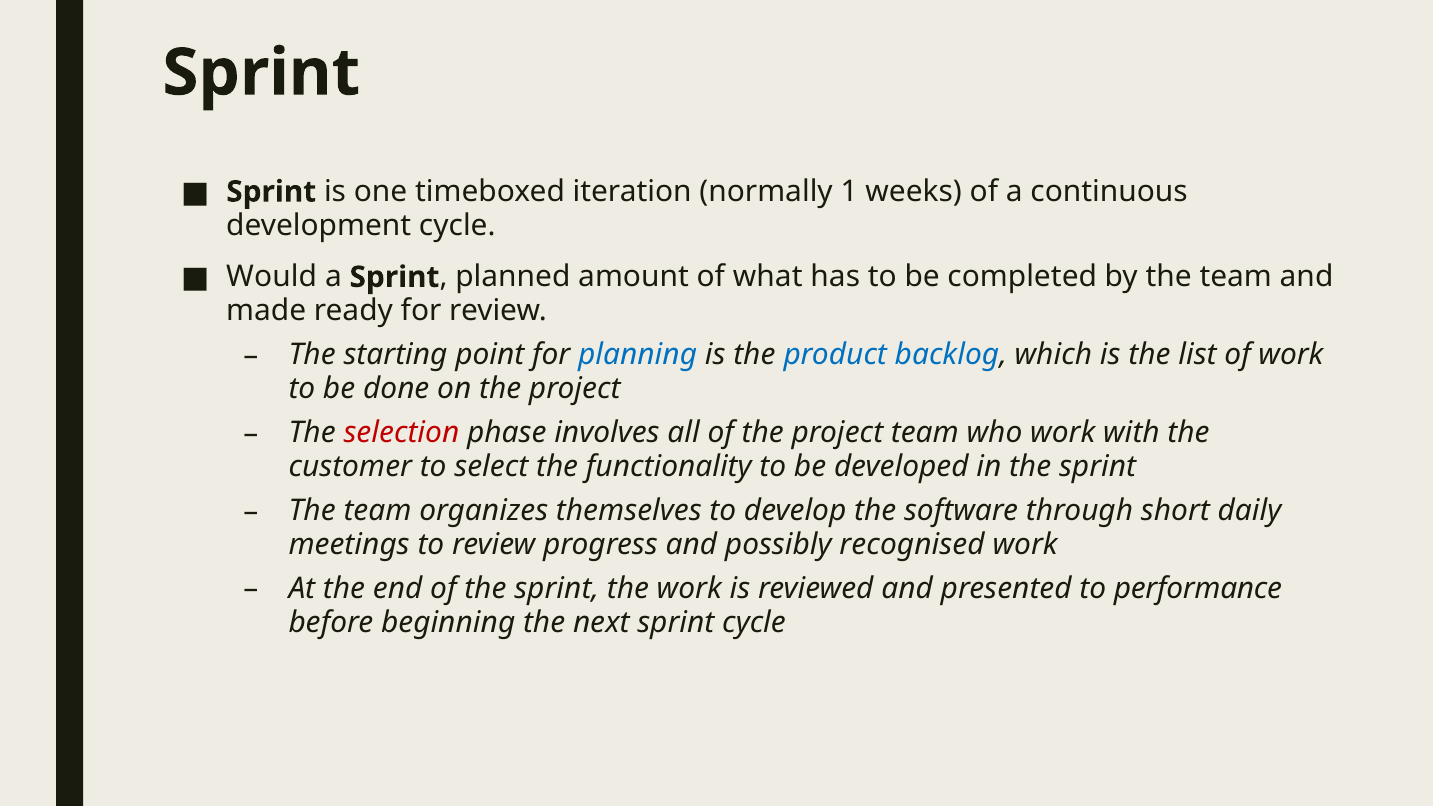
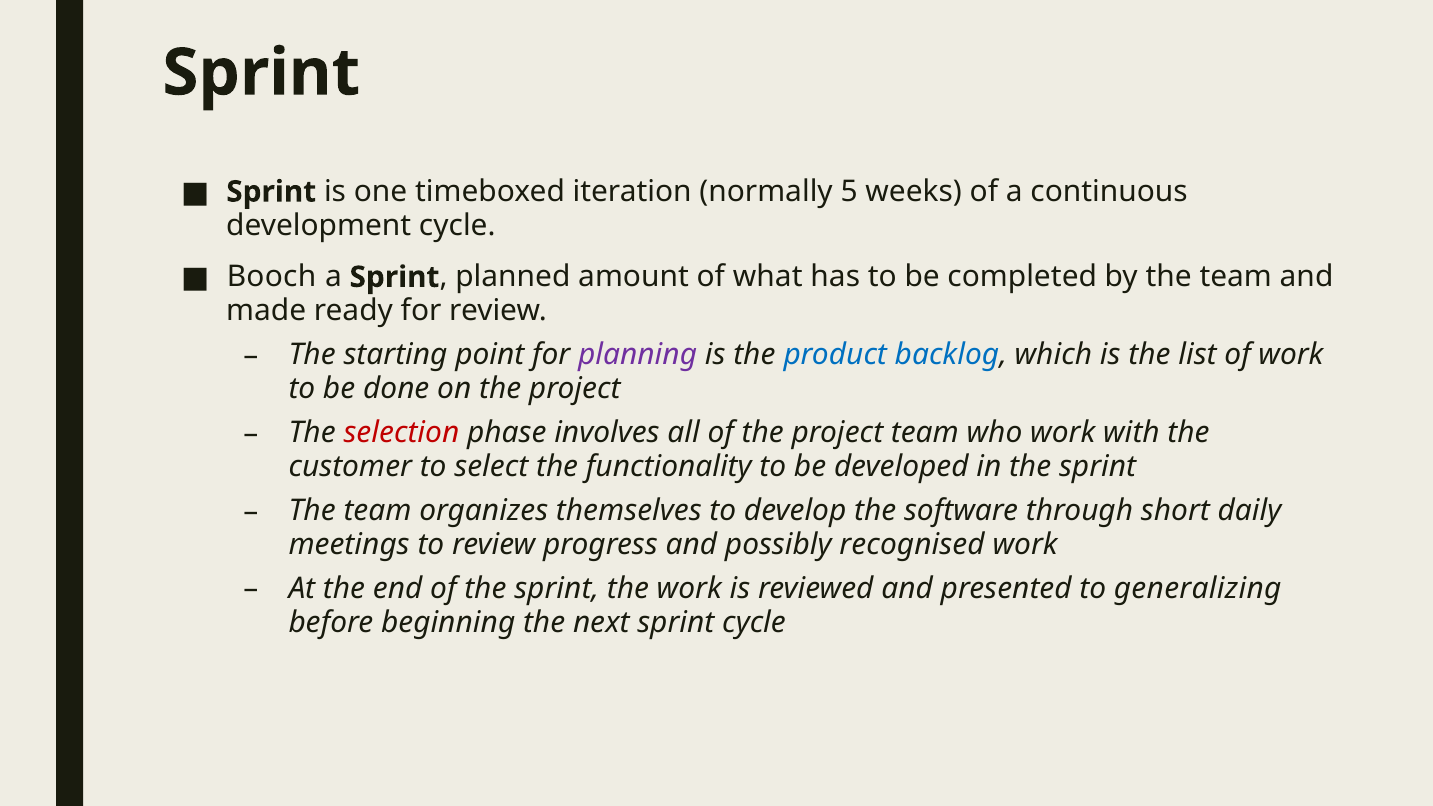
1: 1 -> 5
Would: Would -> Booch
planning colour: blue -> purple
performance: performance -> generalizing
